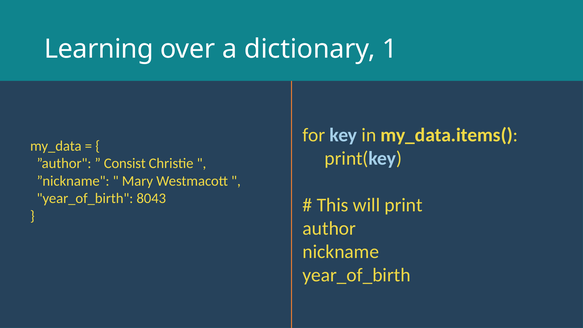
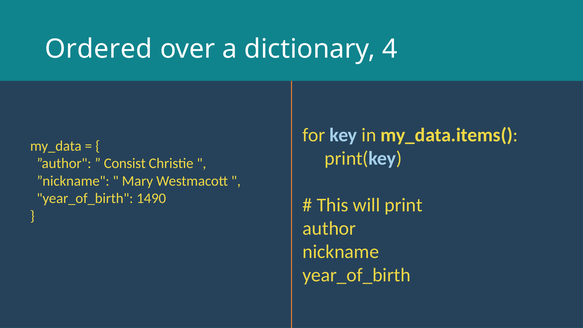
Learning: Learning -> Ordered
1: 1 -> 4
8043: 8043 -> 1490
